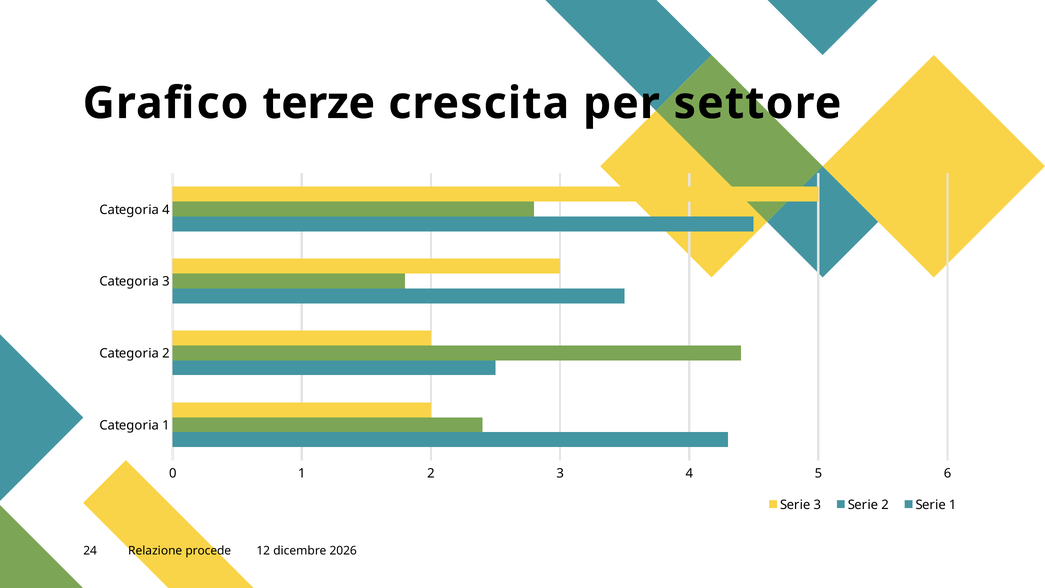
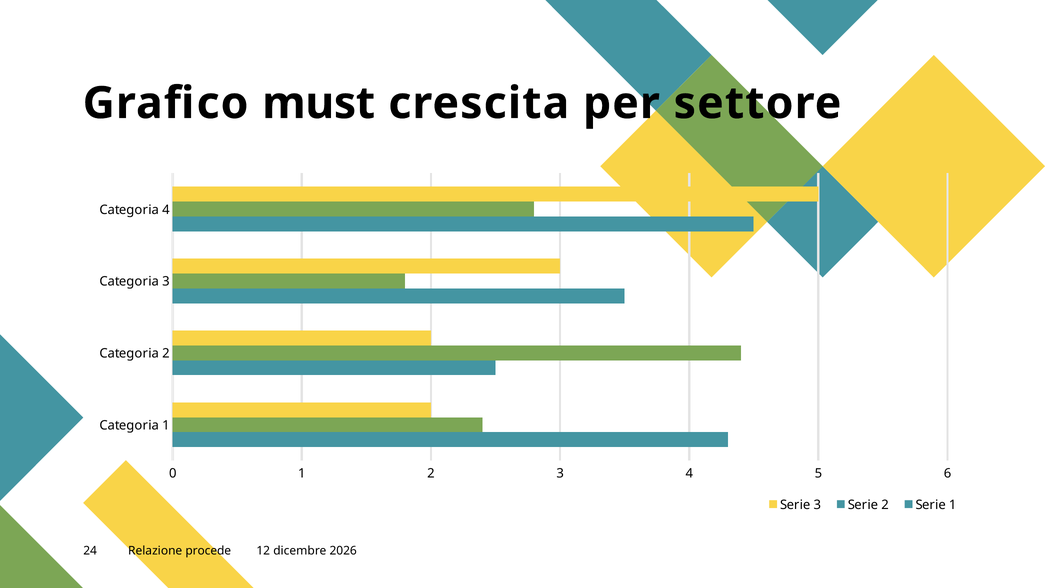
terze: terze -> must
